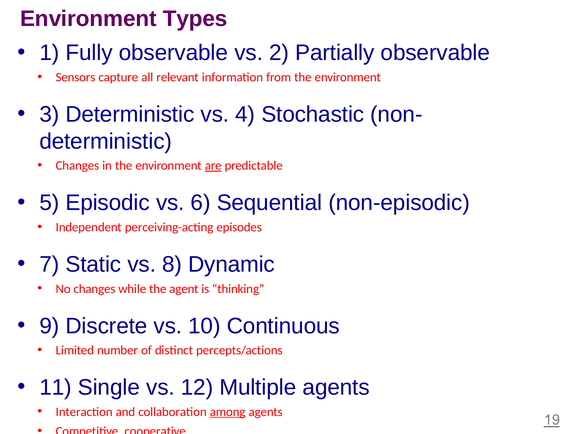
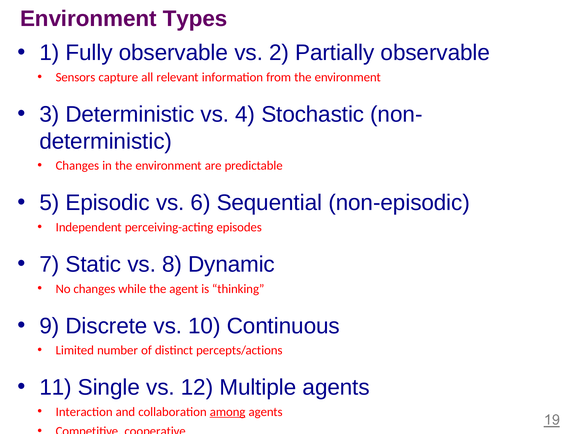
are underline: present -> none
